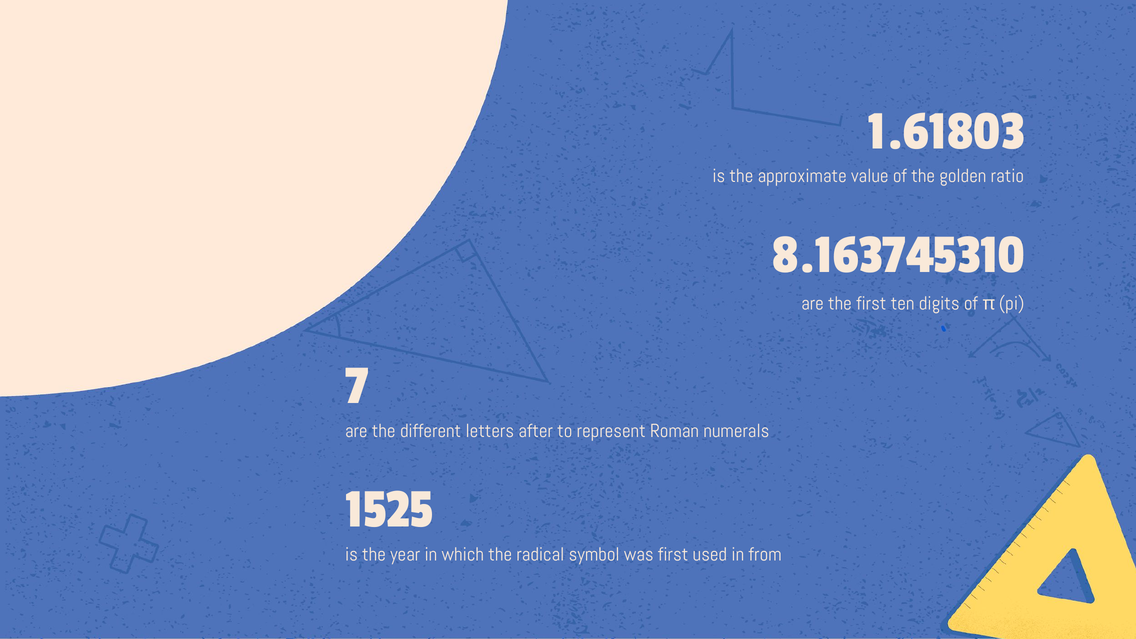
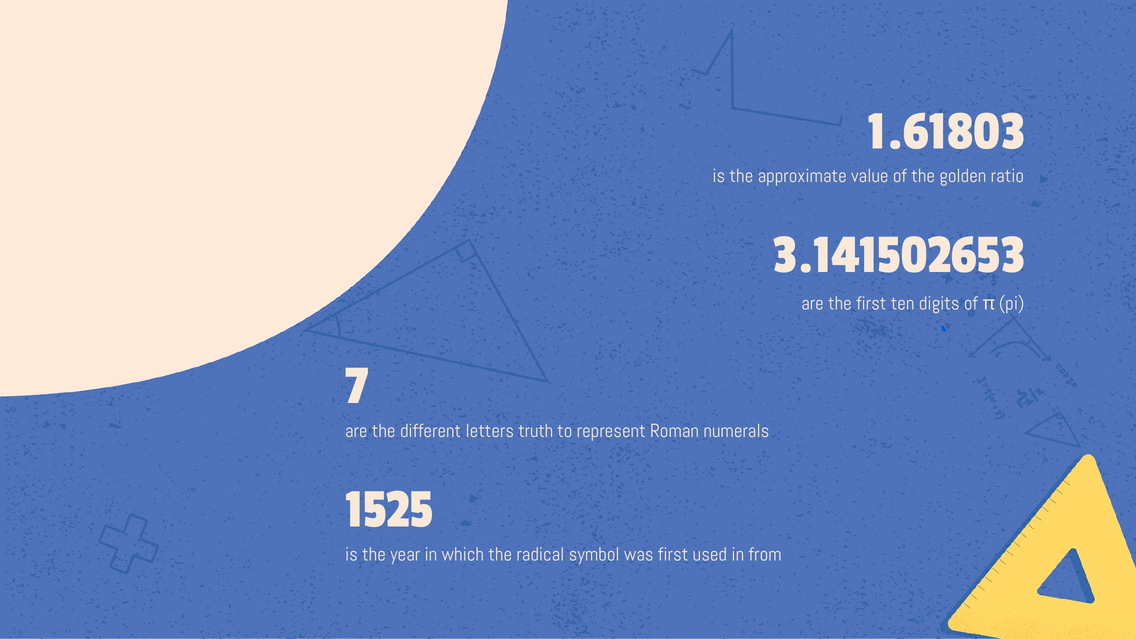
8.163745310: 8.163745310 -> 3.141502653
after: after -> truth
